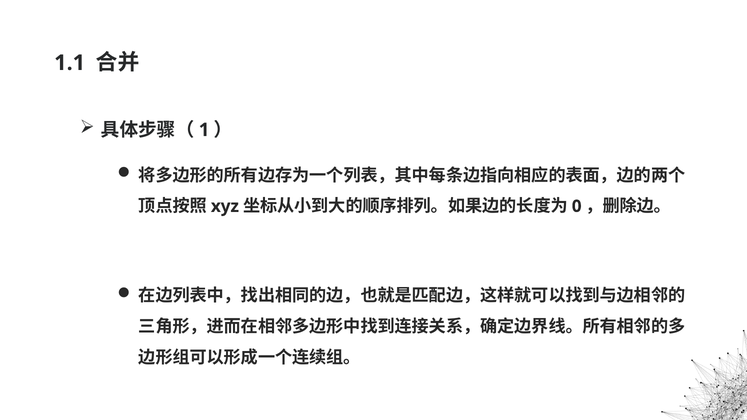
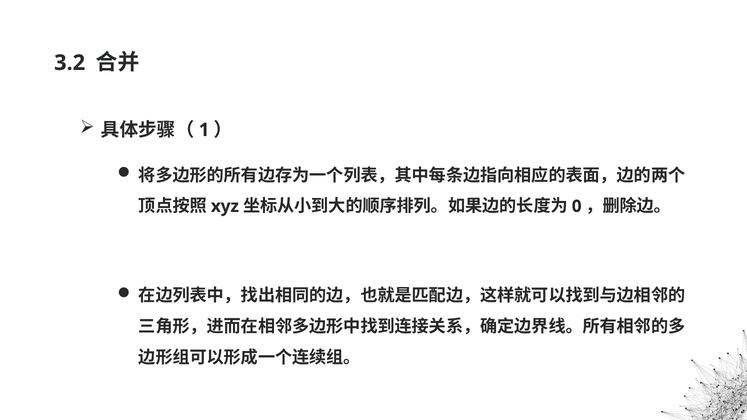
1.1: 1.1 -> 3.2
